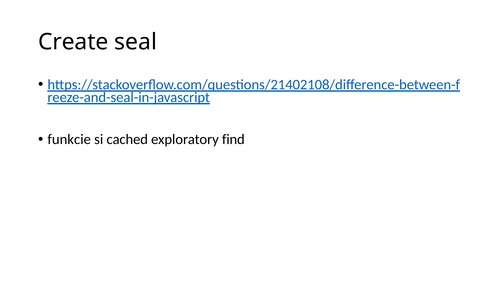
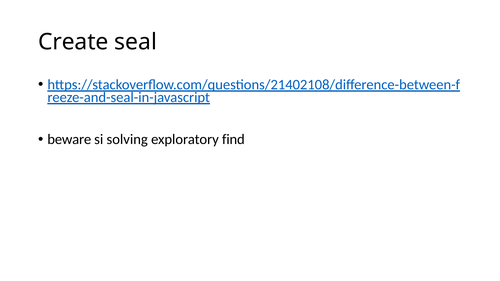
funkcie: funkcie -> beware
cached: cached -> solving
